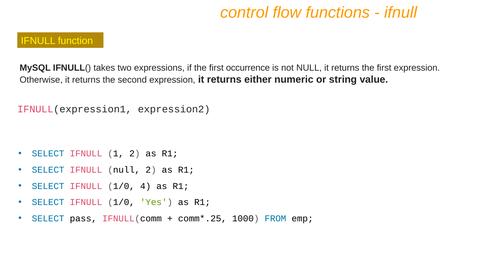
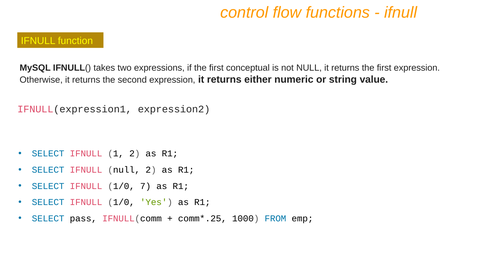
occurrence: occurrence -> conceptual
4: 4 -> 7
